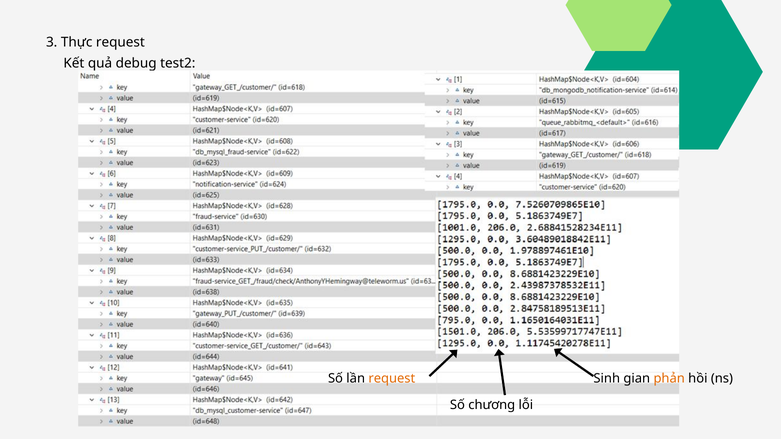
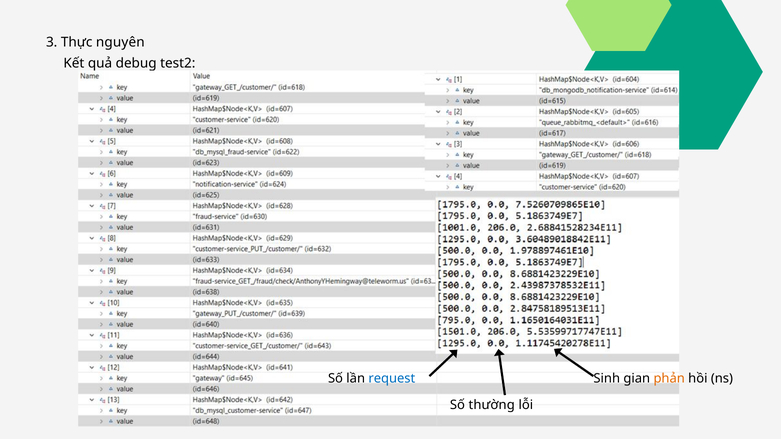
Thực request: request -> nguyên
request at (392, 379) colour: orange -> blue
chương: chương -> thường
